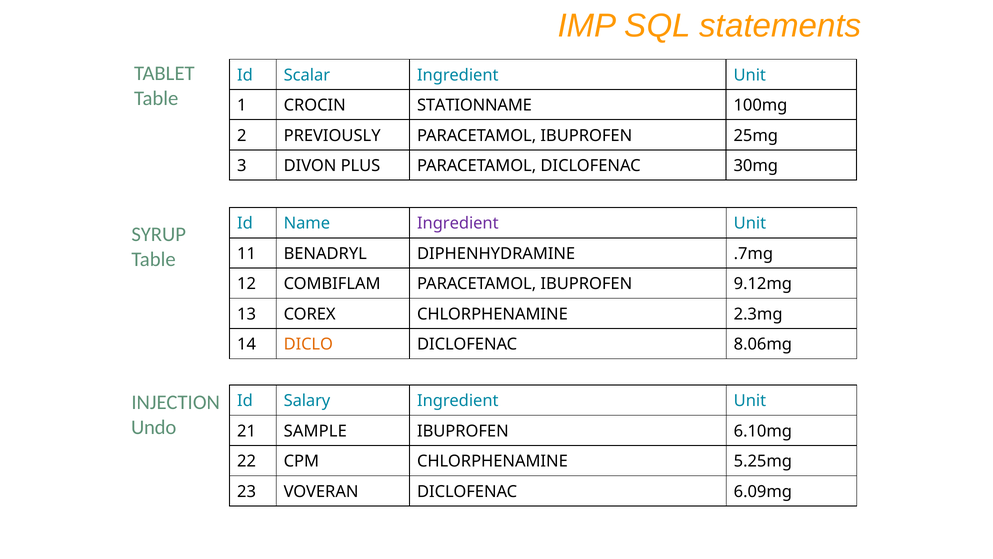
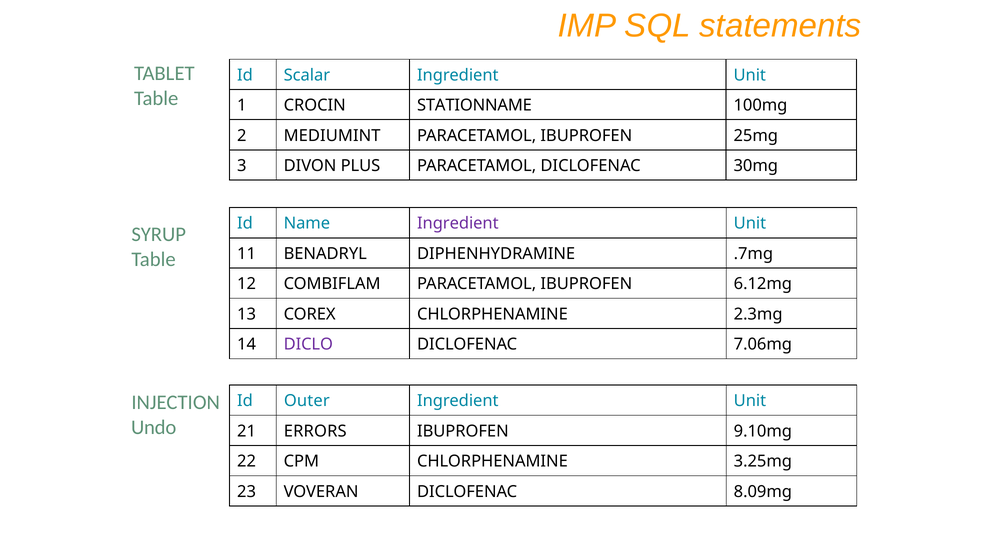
PREVIOUSLY: PREVIOUSLY -> MEDIUMINT
9.12mg: 9.12mg -> 6.12mg
DICLO colour: orange -> purple
8.06mg: 8.06mg -> 7.06mg
Salary: Salary -> Outer
SAMPLE: SAMPLE -> ERRORS
6.10mg: 6.10mg -> 9.10mg
5.25mg: 5.25mg -> 3.25mg
6.09mg: 6.09mg -> 8.09mg
